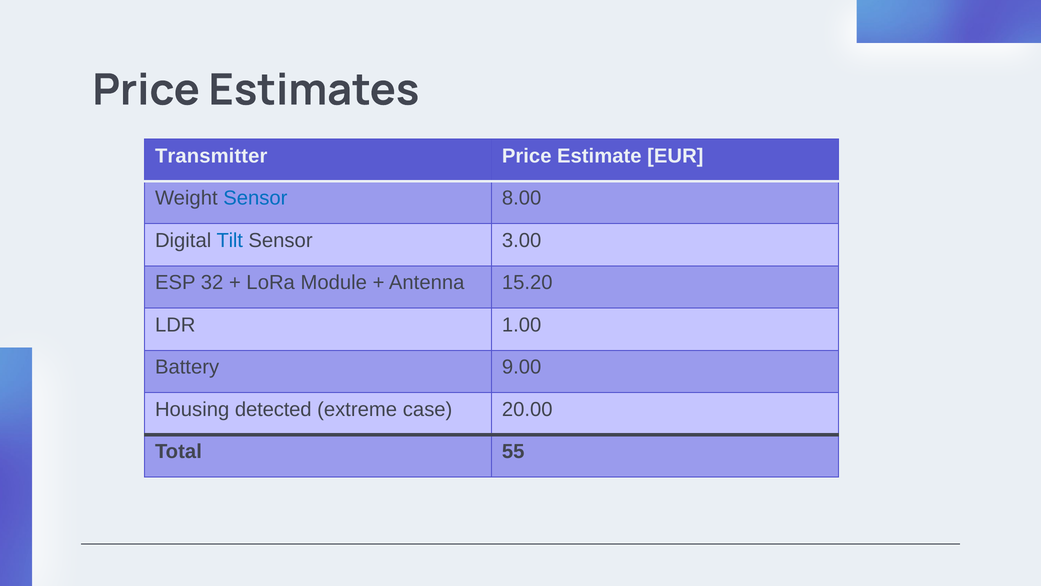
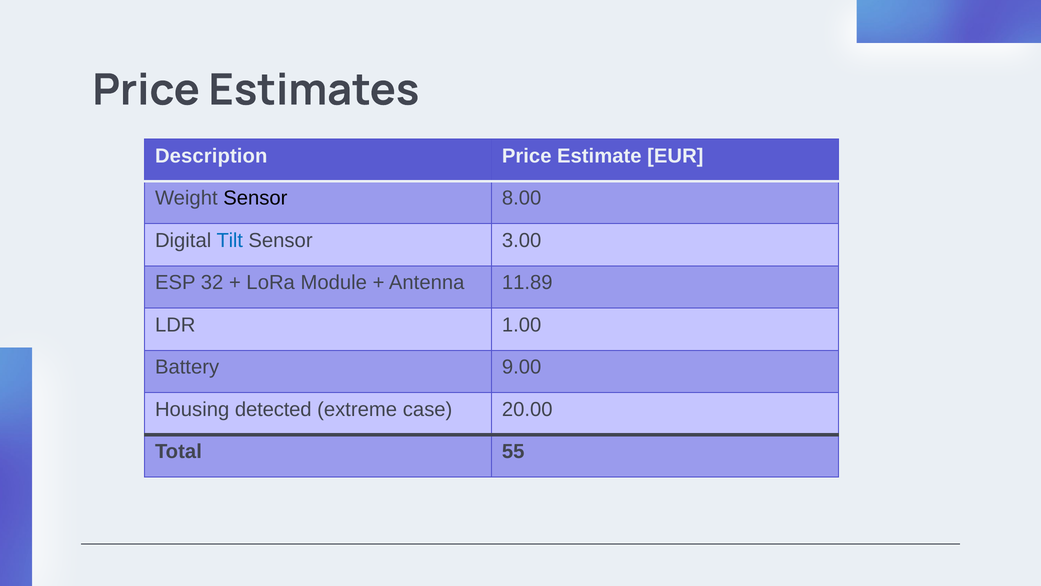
Transmitter: Transmitter -> Description
Sensor at (255, 198) colour: blue -> black
15.20: 15.20 -> 11.89
